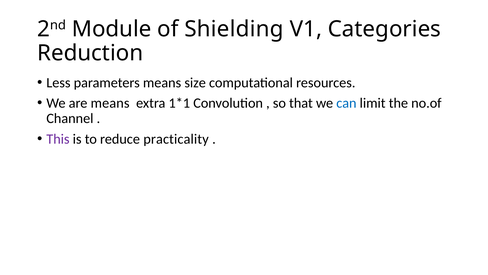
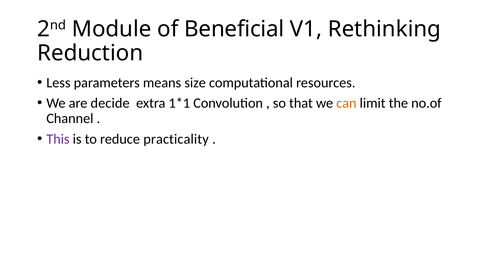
Shielding: Shielding -> Beneficial
Categories: Categories -> Rethinking
are means: means -> decide
can colour: blue -> orange
